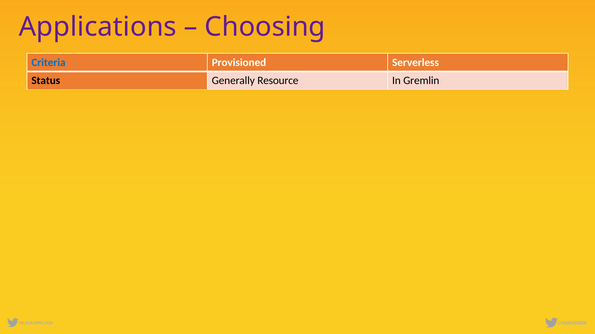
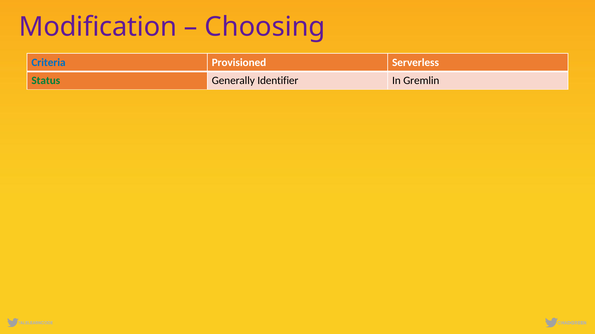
Applications: Applications -> Modification
Status colour: black -> green
Resource: Resource -> Identifier
